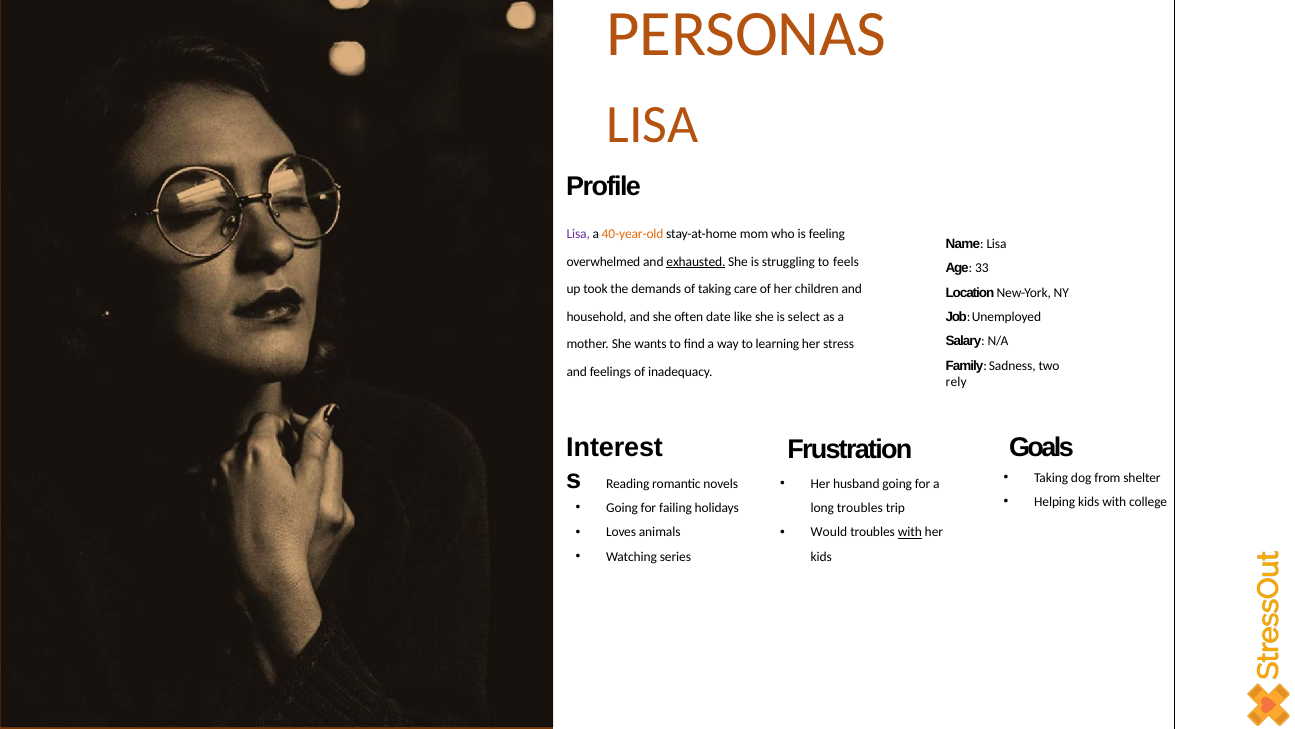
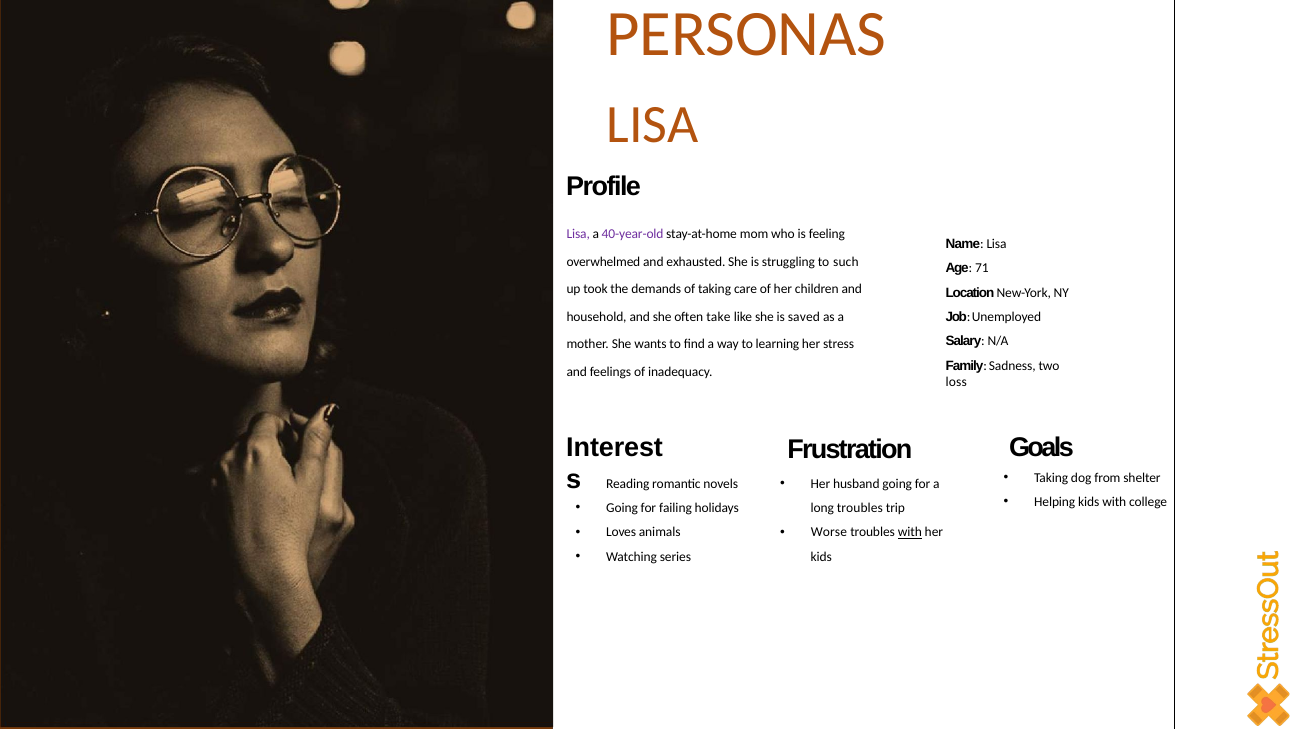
40-year-old colour: orange -> purple
exhausted underline: present -> none
feels: feels -> such
33: 33 -> 71
date: date -> take
select: select -> saved
rely: rely -> loss
Would: Would -> Worse
